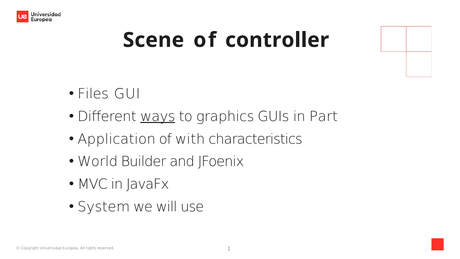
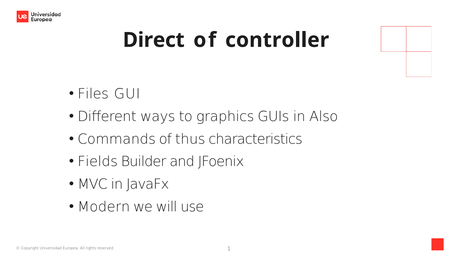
Scene: Scene -> Direct
ways underline: present -> none
Part: Part -> Also
Application: Application -> Commands
with: with -> thus
World: World -> Fields
System: System -> Modern
